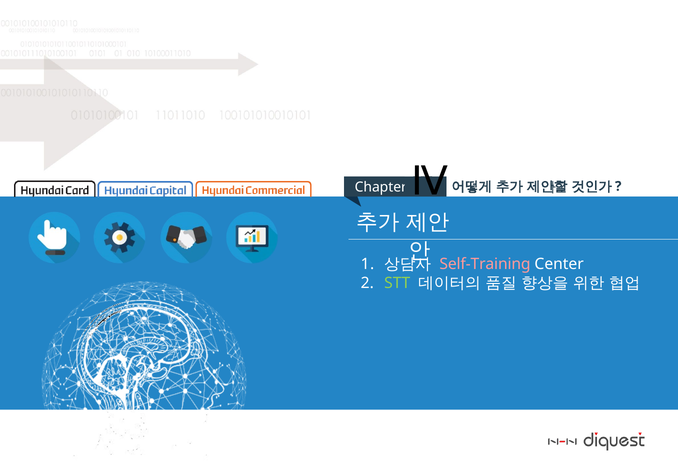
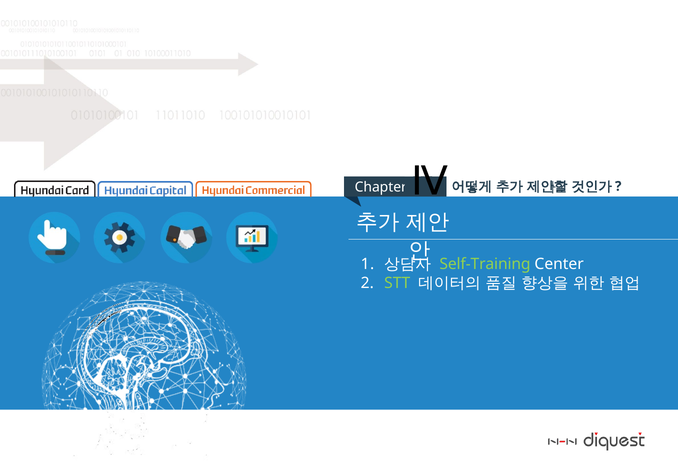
Self-Training colour: pink -> light green
